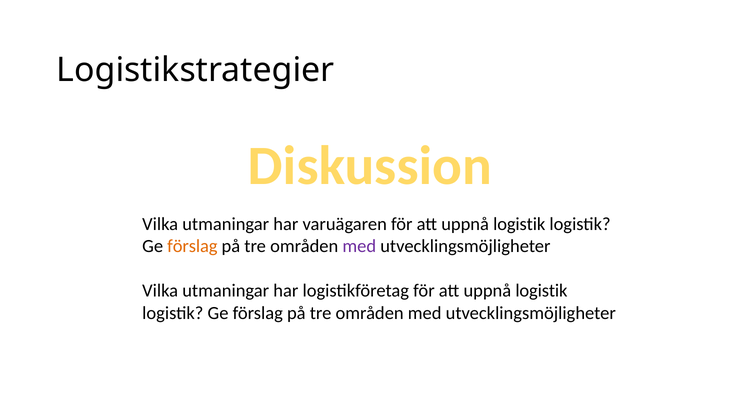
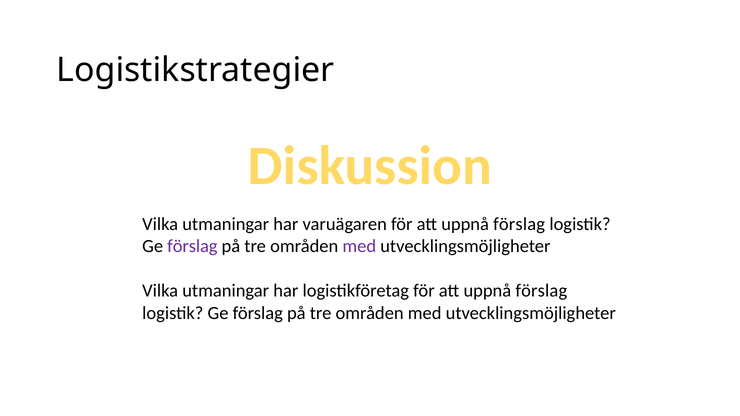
logistik at (519, 224): logistik -> förslag
förslag at (192, 247) colour: orange -> purple
logistik at (541, 291): logistik -> förslag
